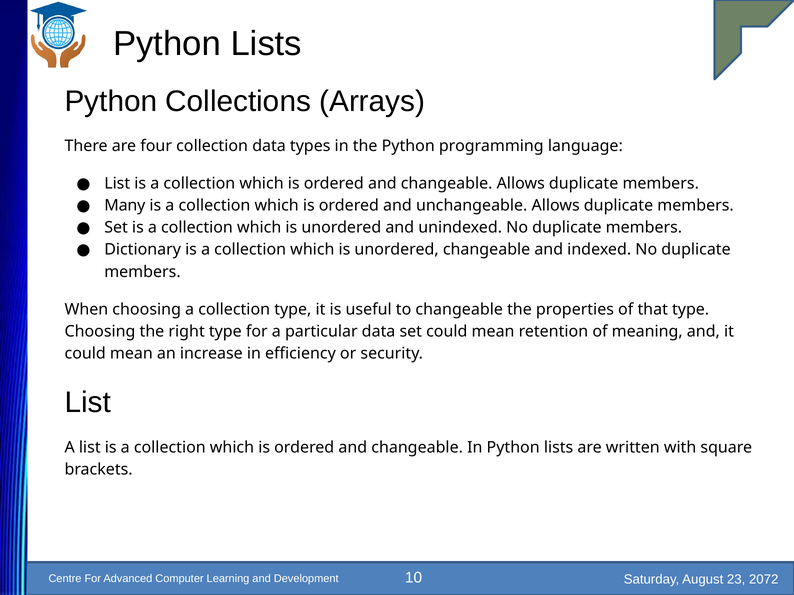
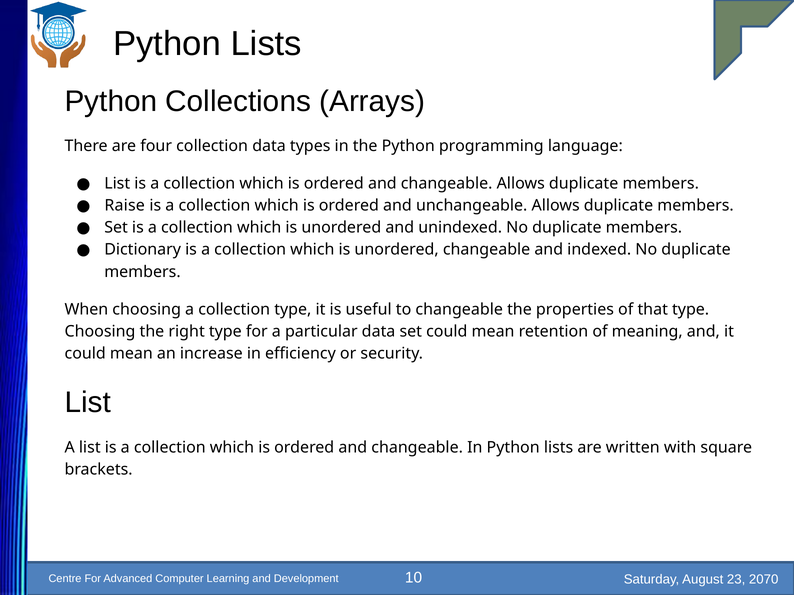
Many: Many -> Raise
2072: 2072 -> 2070
